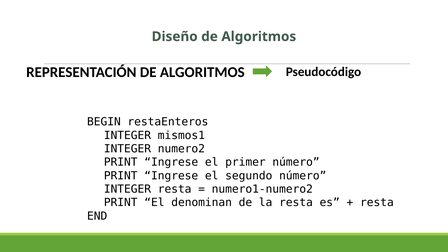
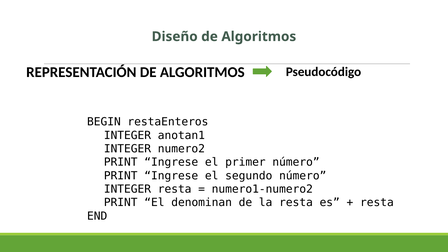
mismos1: mismos1 -> anotan1
